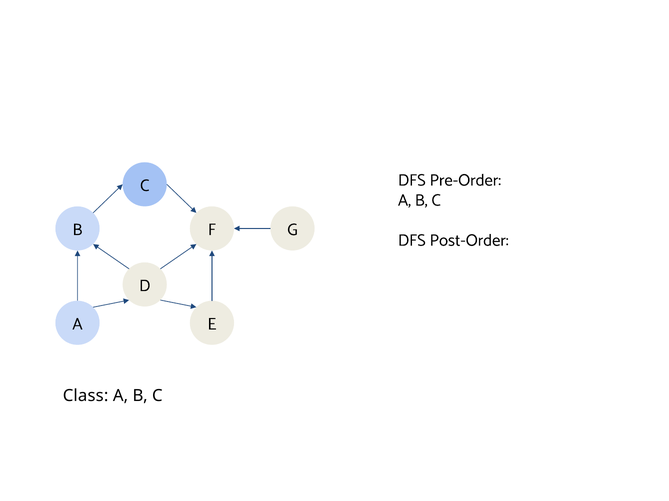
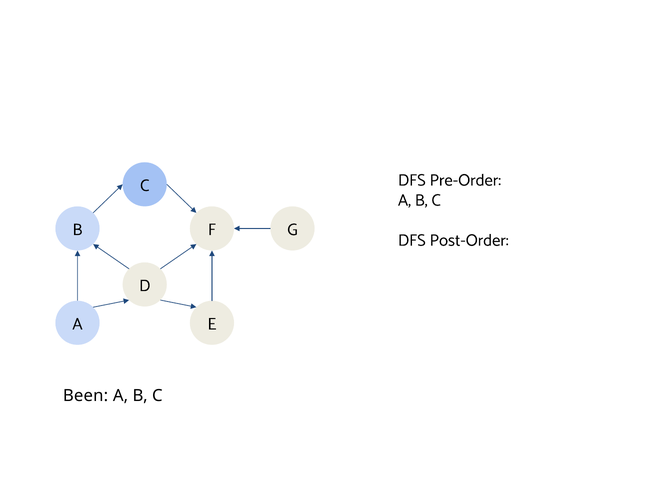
Class: Class -> Been
